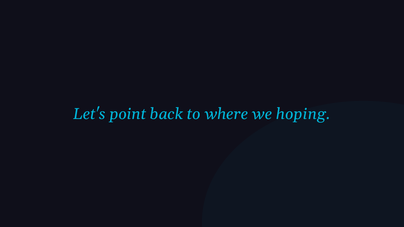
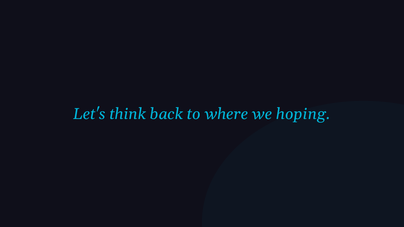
point: point -> think
